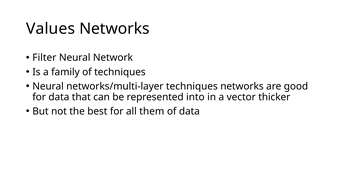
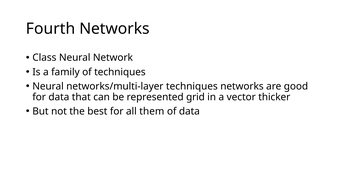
Values: Values -> Fourth
Filter: Filter -> Class
into: into -> grid
